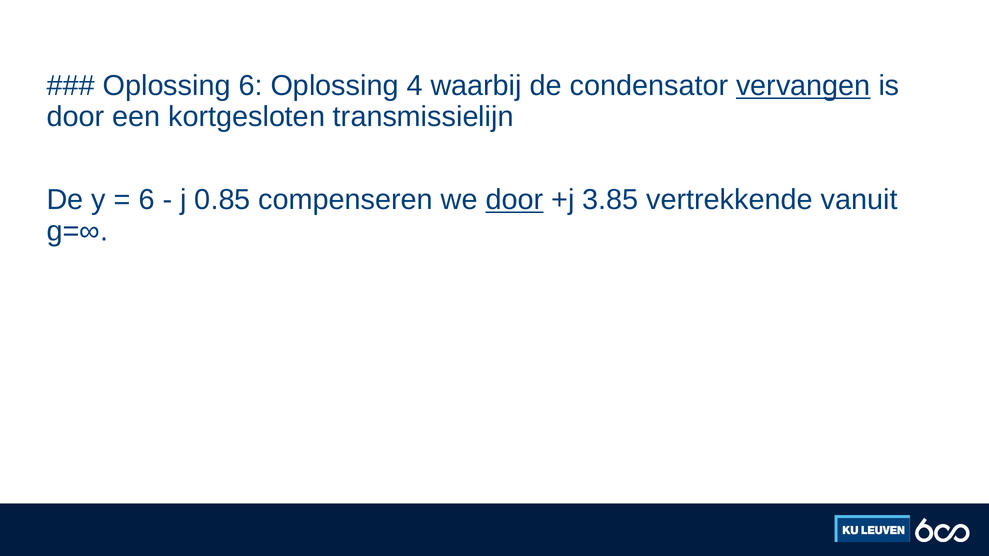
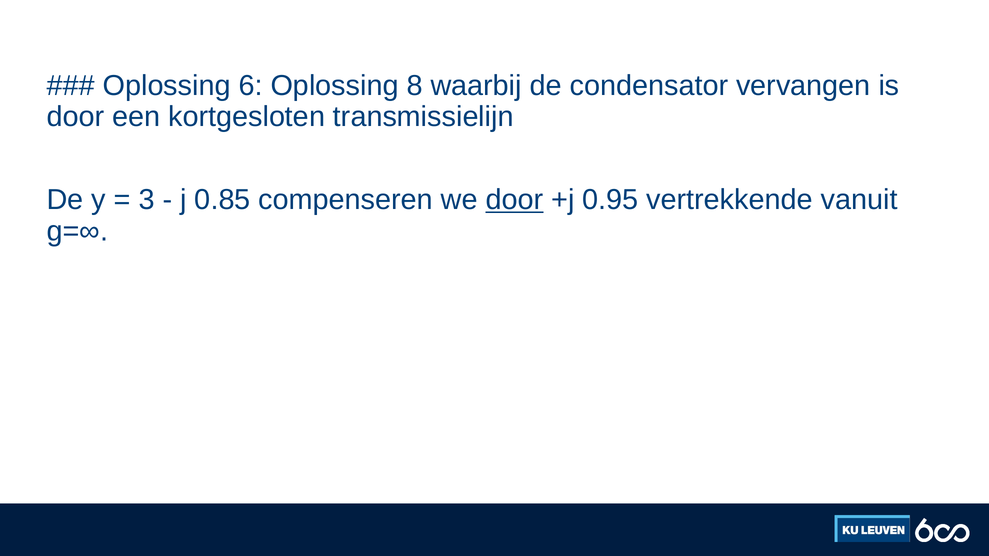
4: 4 -> 8
vervangen underline: present -> none
6 at (147, 200): 6 -> 3
3.85: 3.85 -> 0.95
